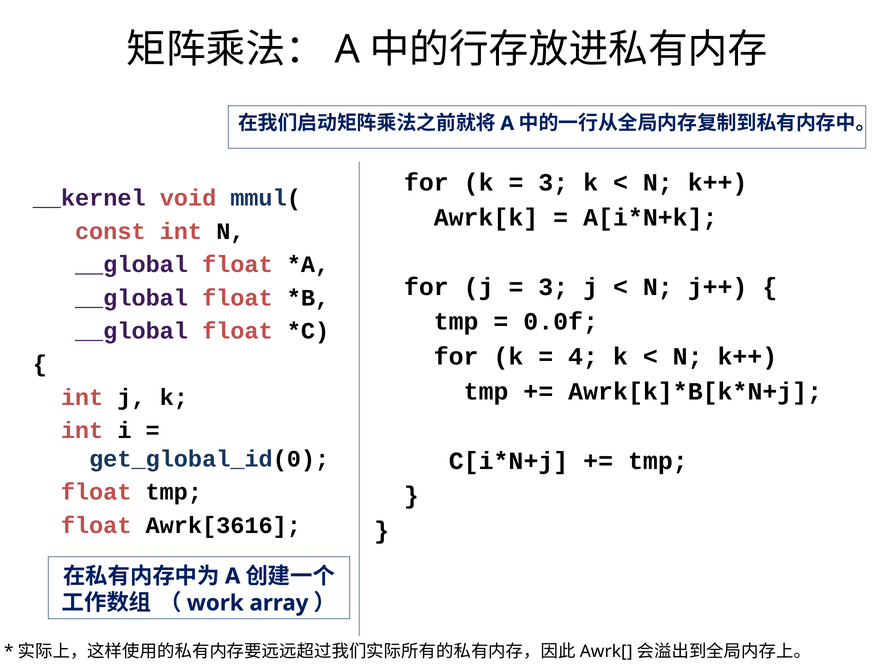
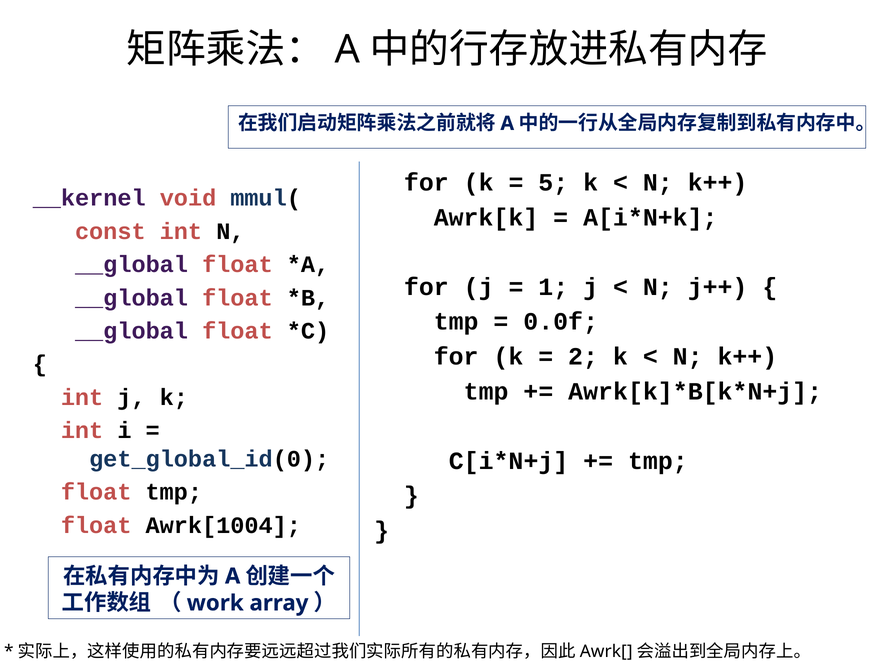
3 at (553, 183): 3 -> 5
3 at (553, 287): 3 -> 1
4: 4 -> 2
Awrk[3616: Awrk[3616 -> Awrk[1004
